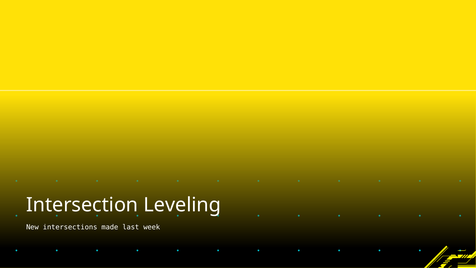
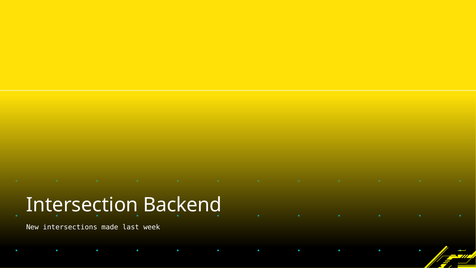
Leveling: Leveling -> Backend
